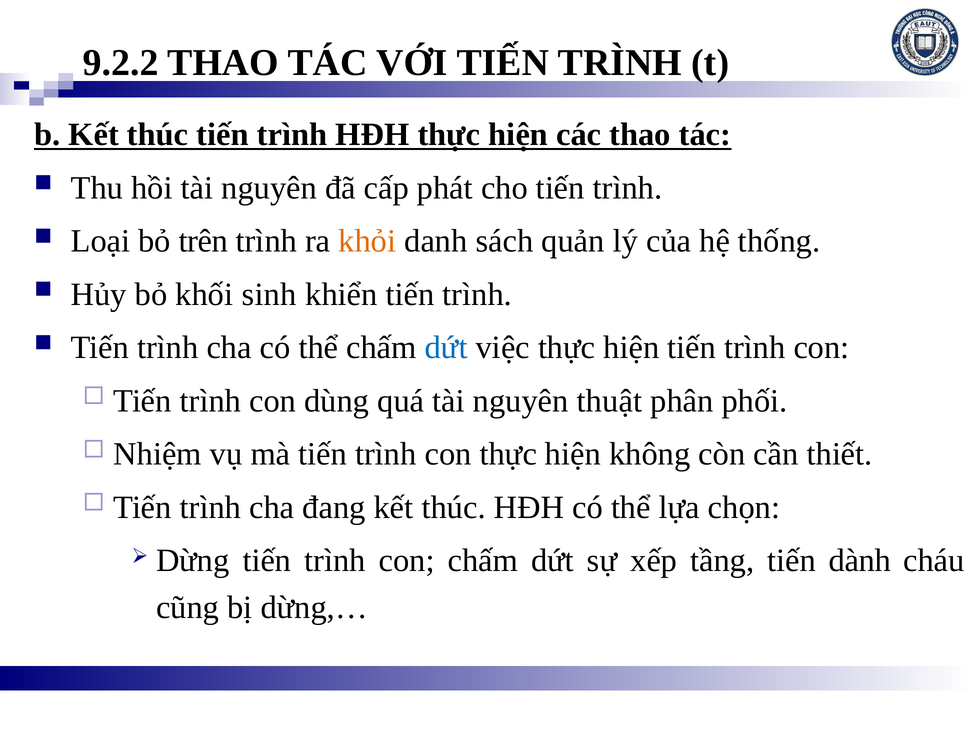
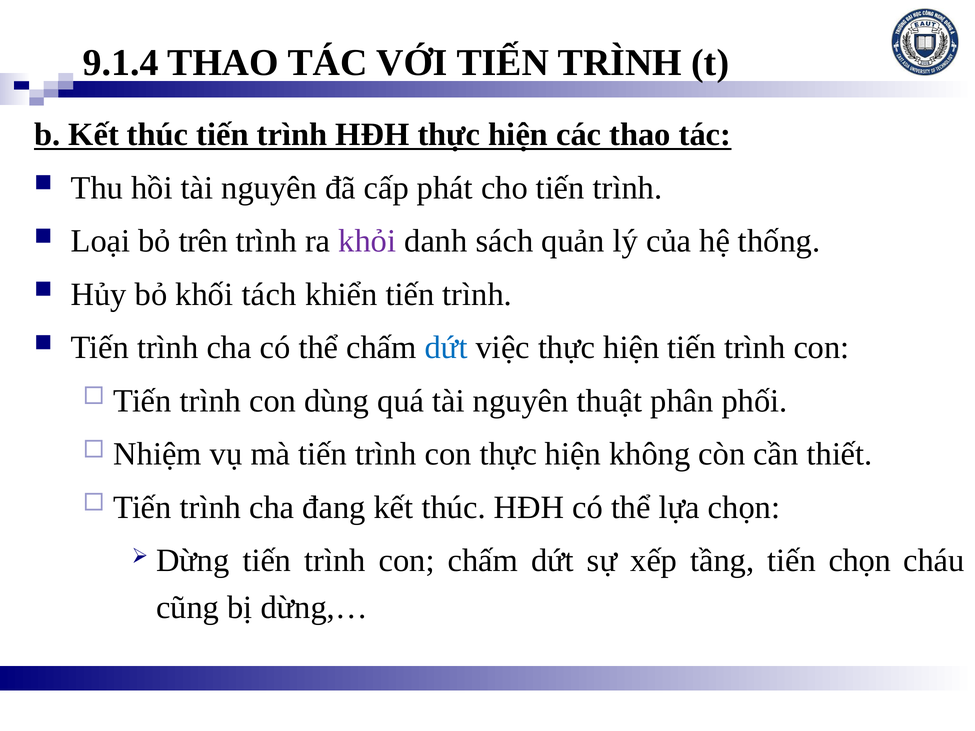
9.2.2: 9.2.2 -> 9.1.4
khỏi colour: orange -> purple
sinh: sinh -> tách
tiến dành: dành -> chọn
